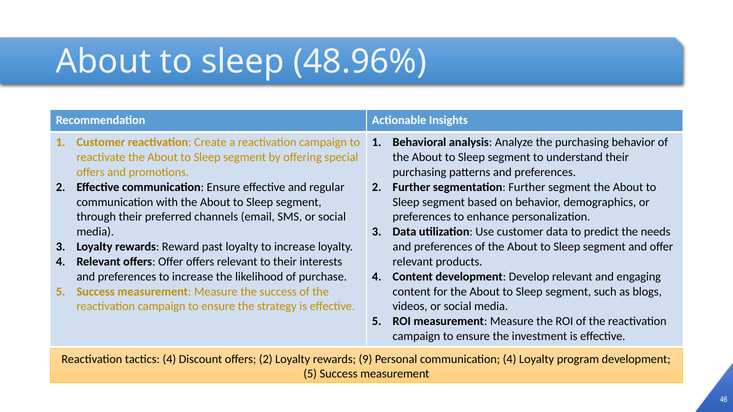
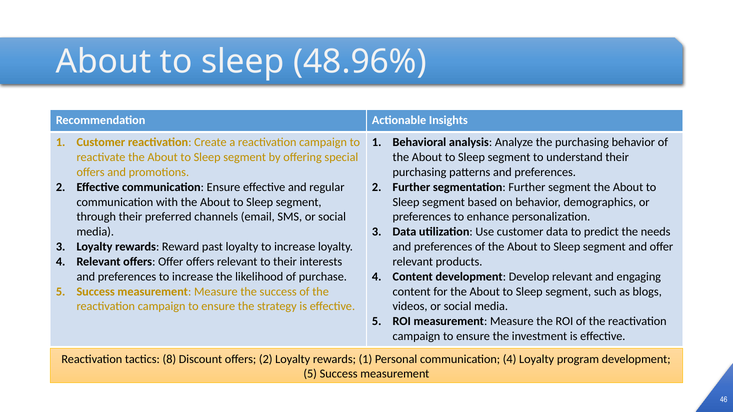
tactics 4: 4 -> 8
rewards 9: 9 -> 1
